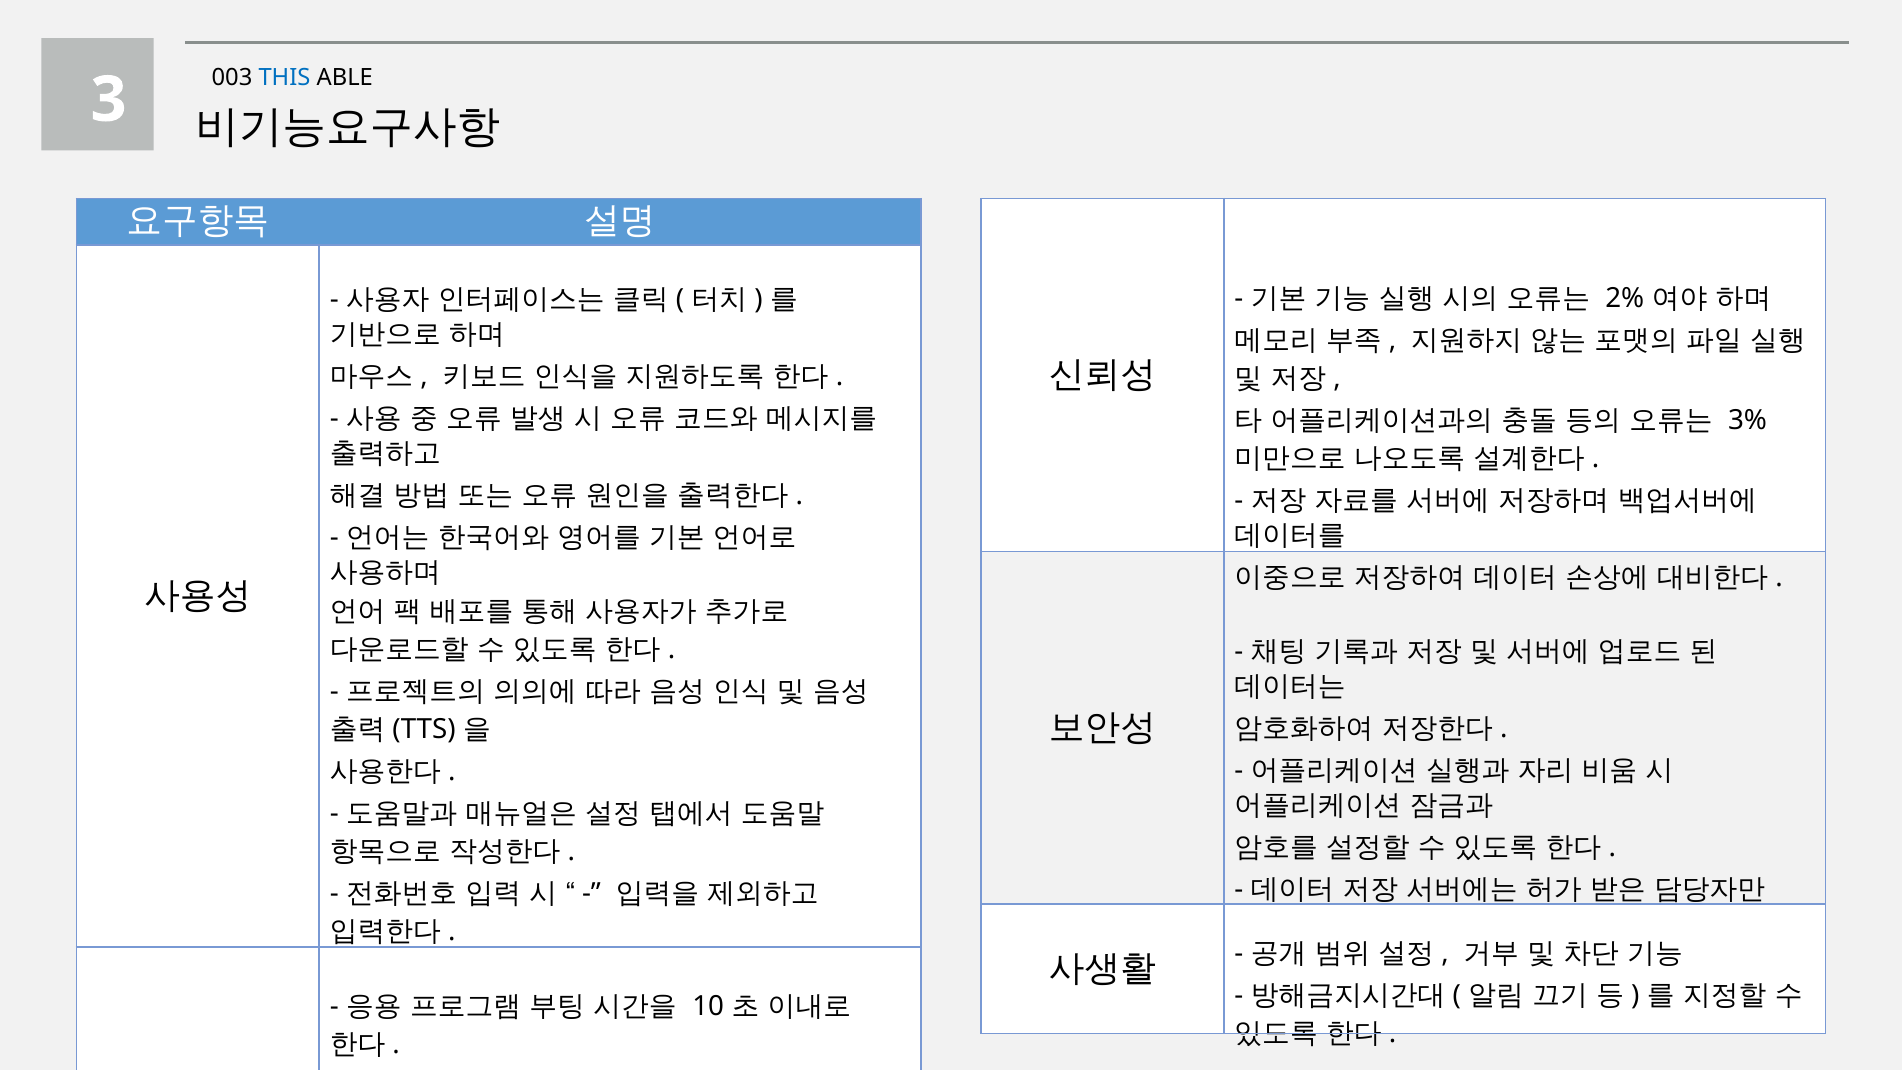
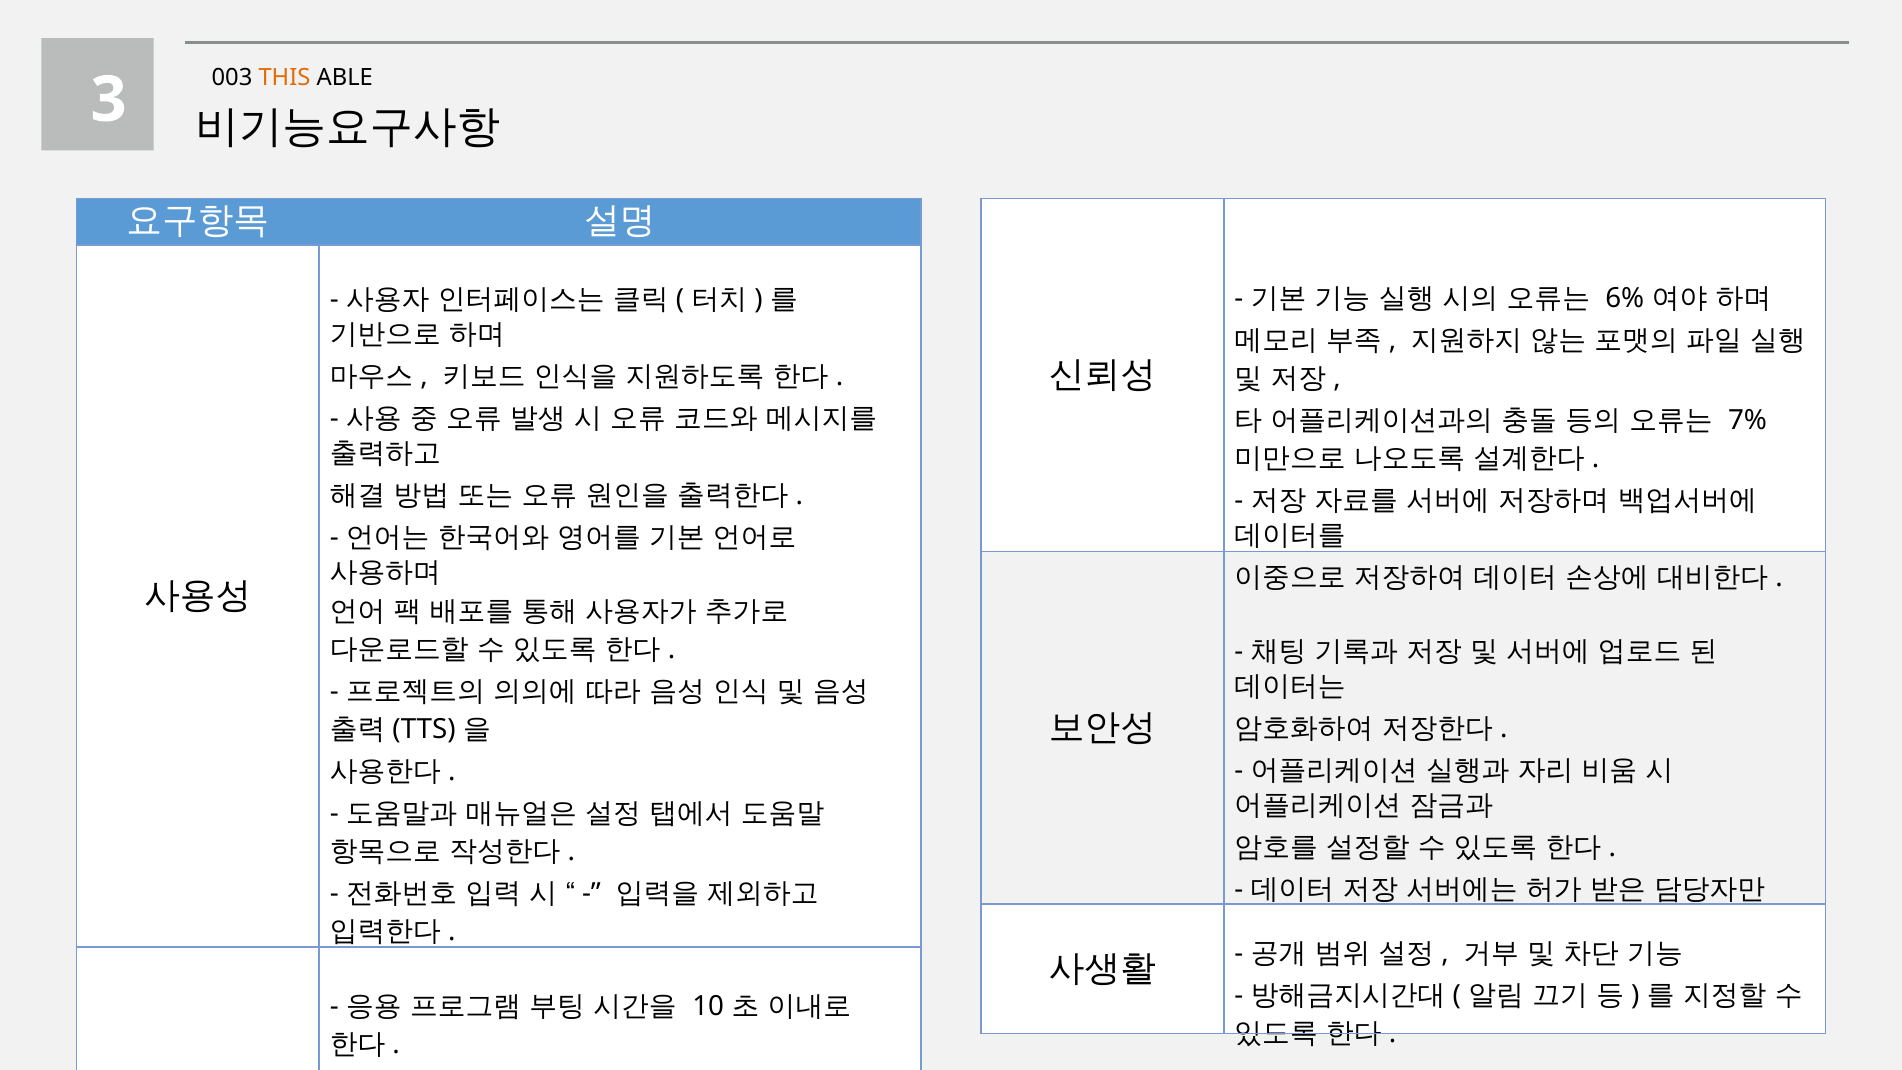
THIS colour: blue -> orange
2%: 2% -> 6%
3%: 3% -> 7%
